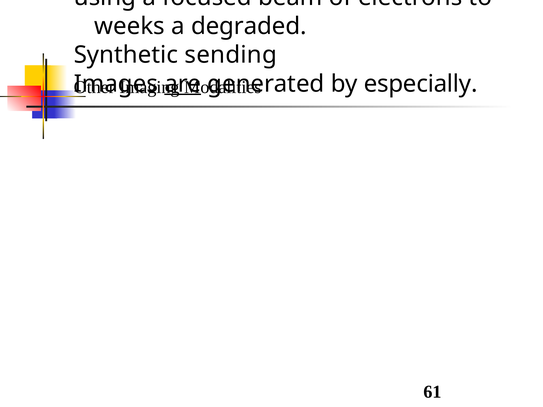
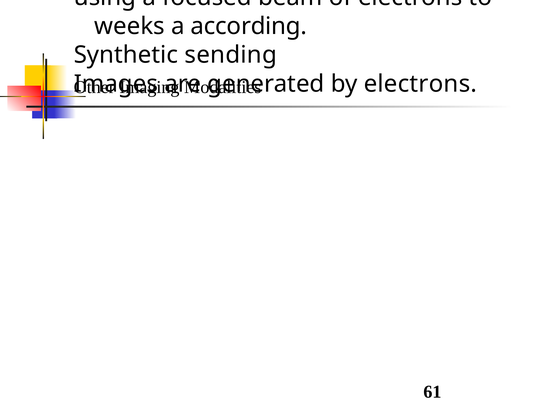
degraded: degraded -> according
are underline: present -> none
by especially: especially -> electrons
